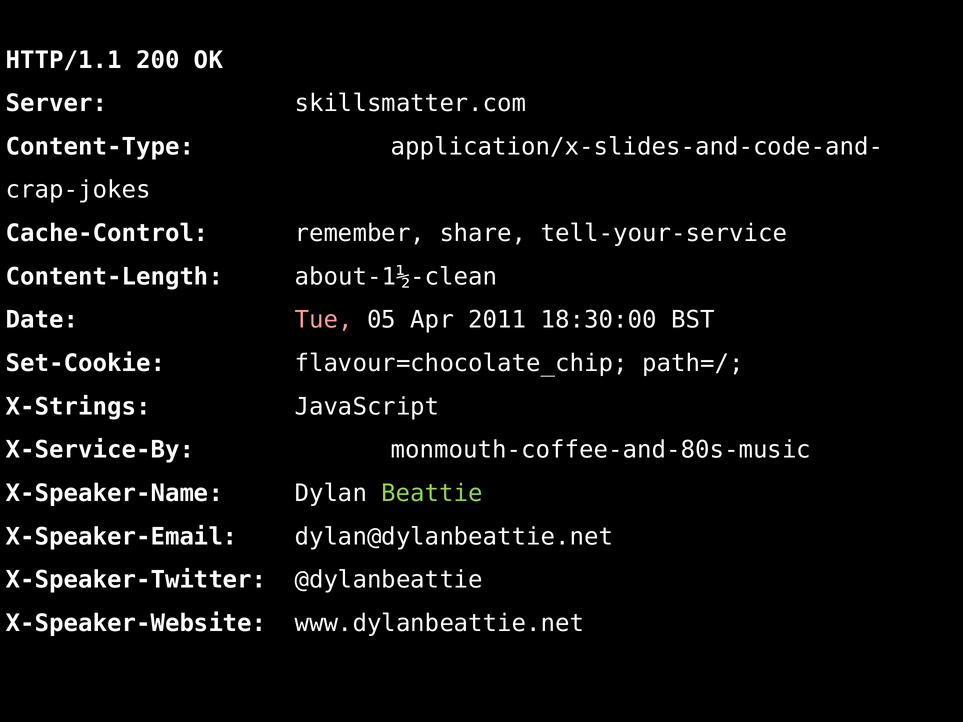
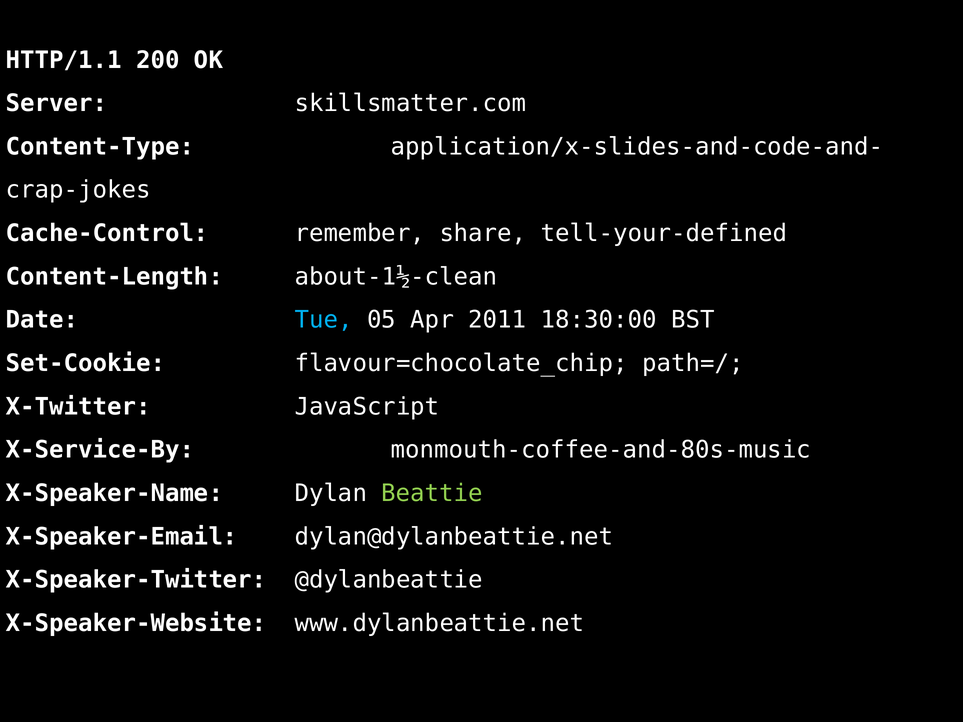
tell-your-service: tell-your-service -> tell-your-defined
Tue colour: pink -> light blue
X-Strings: X-Strings -> X-Twitter
